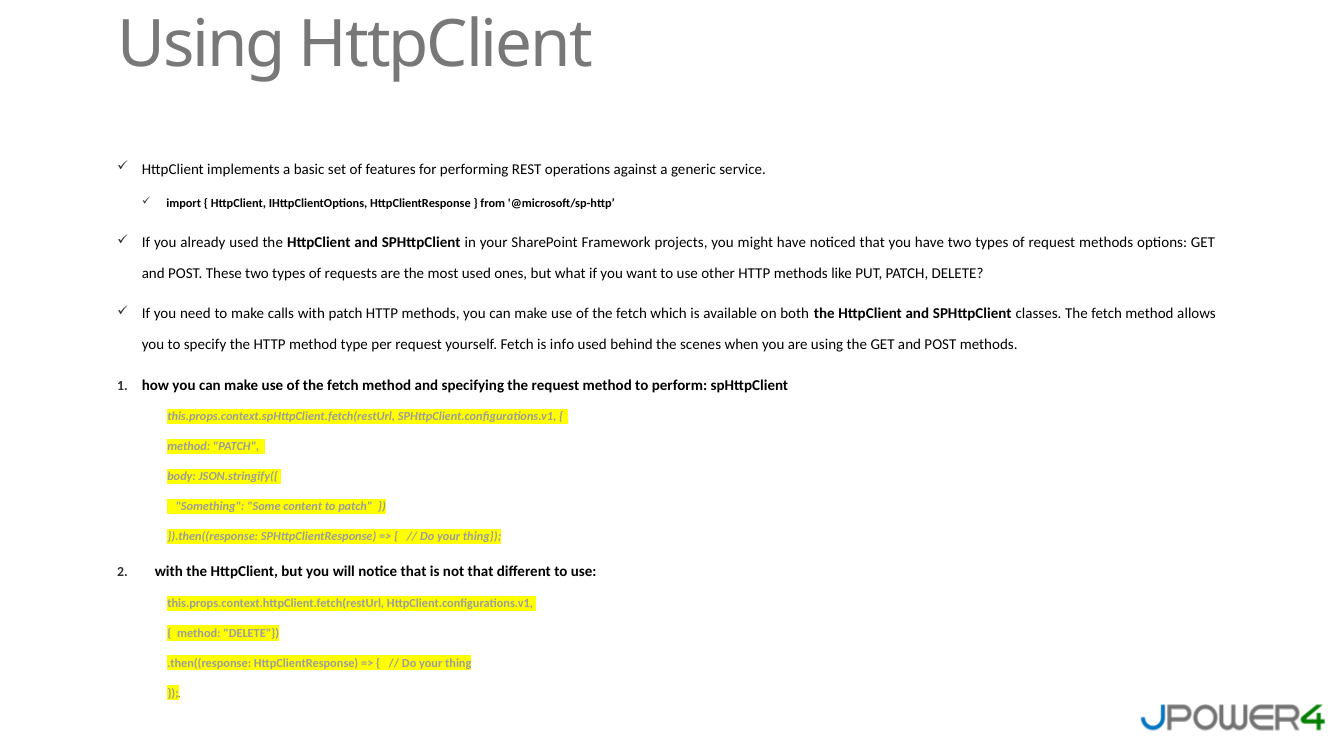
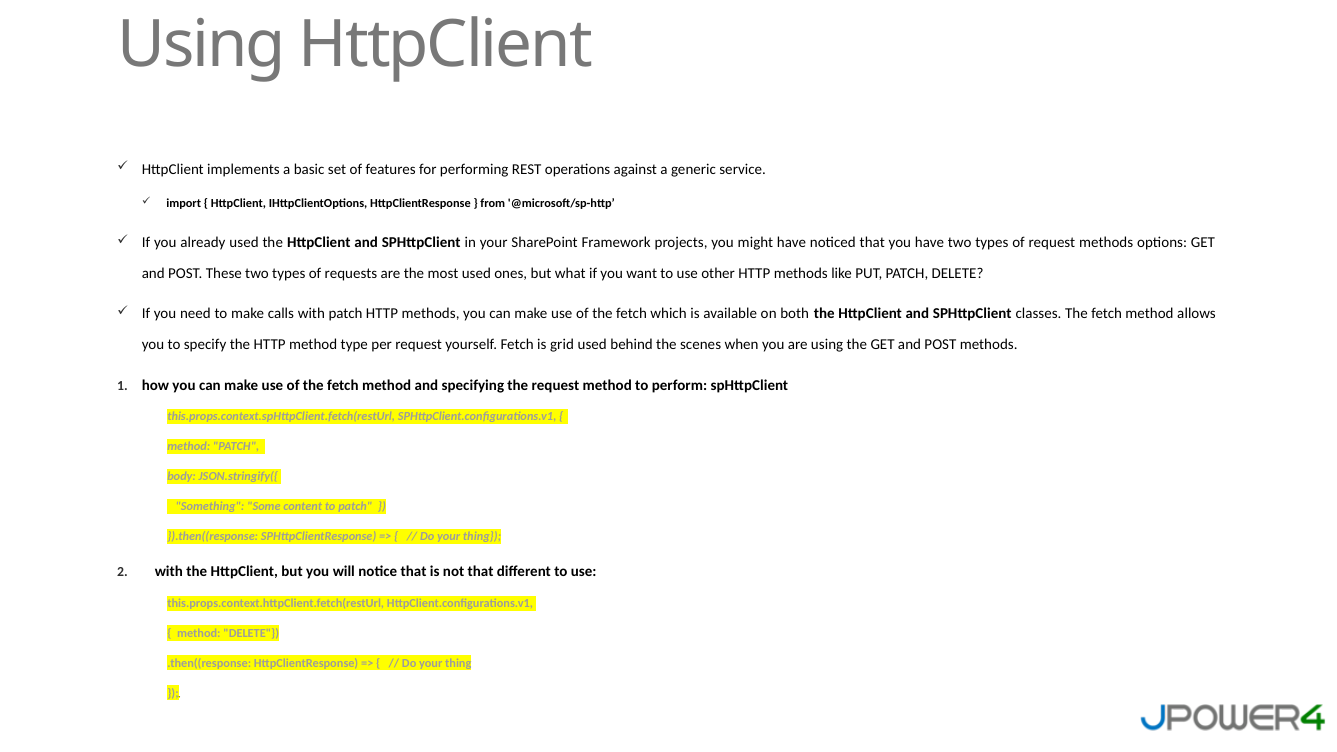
info: info -> grid
